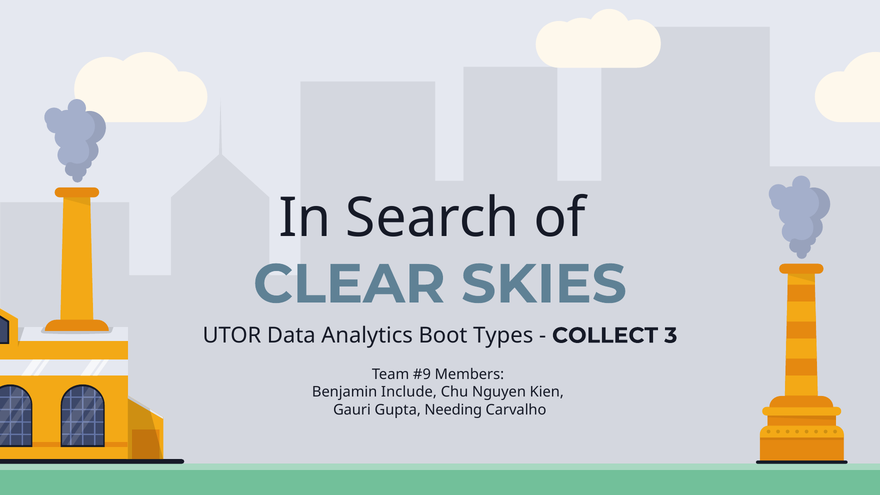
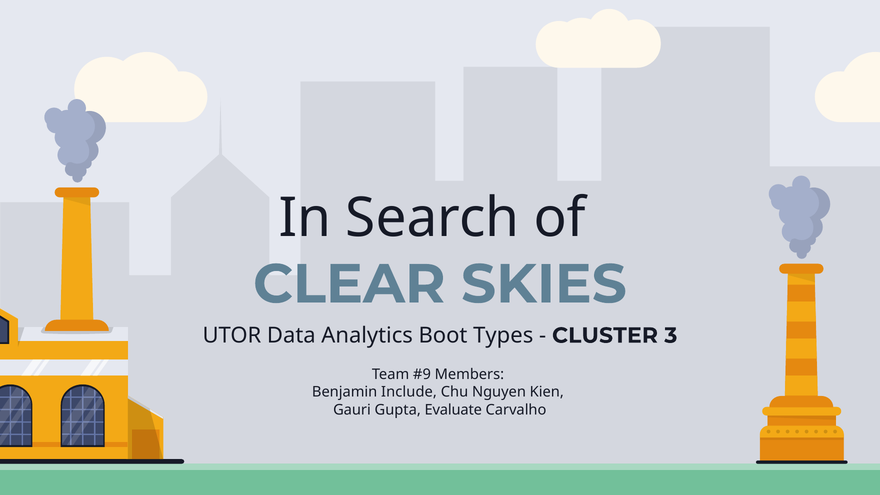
COLLECT: COLLECT -> CLUSTER
Needing: Needing -> Evaluate
